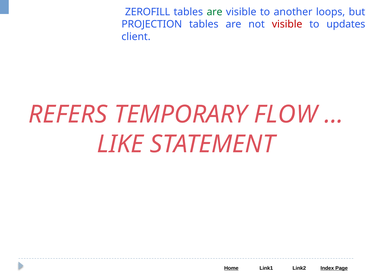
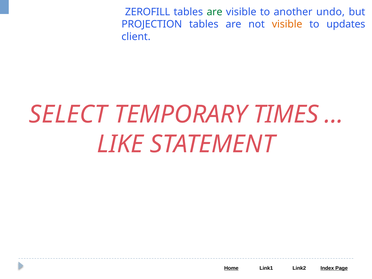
loops: loops -> undo
visible at (287, 24) colour: red -> orange
REFERS: REFERS -> SELECT
FLOW: FLOW -> TIMES
